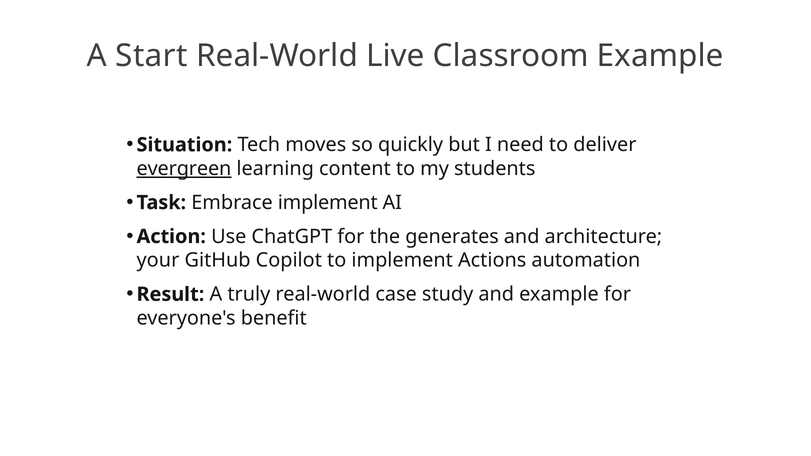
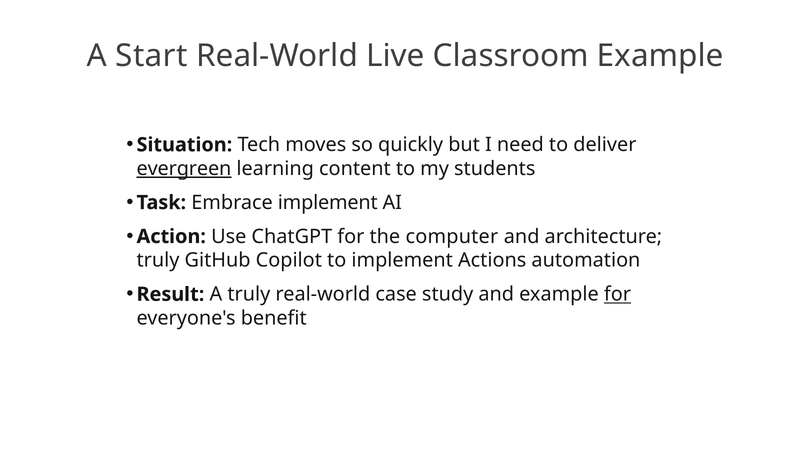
generates: generates -> computer
your at (158, 260): your -> truly
for at (617, 294) underline: none -> present
